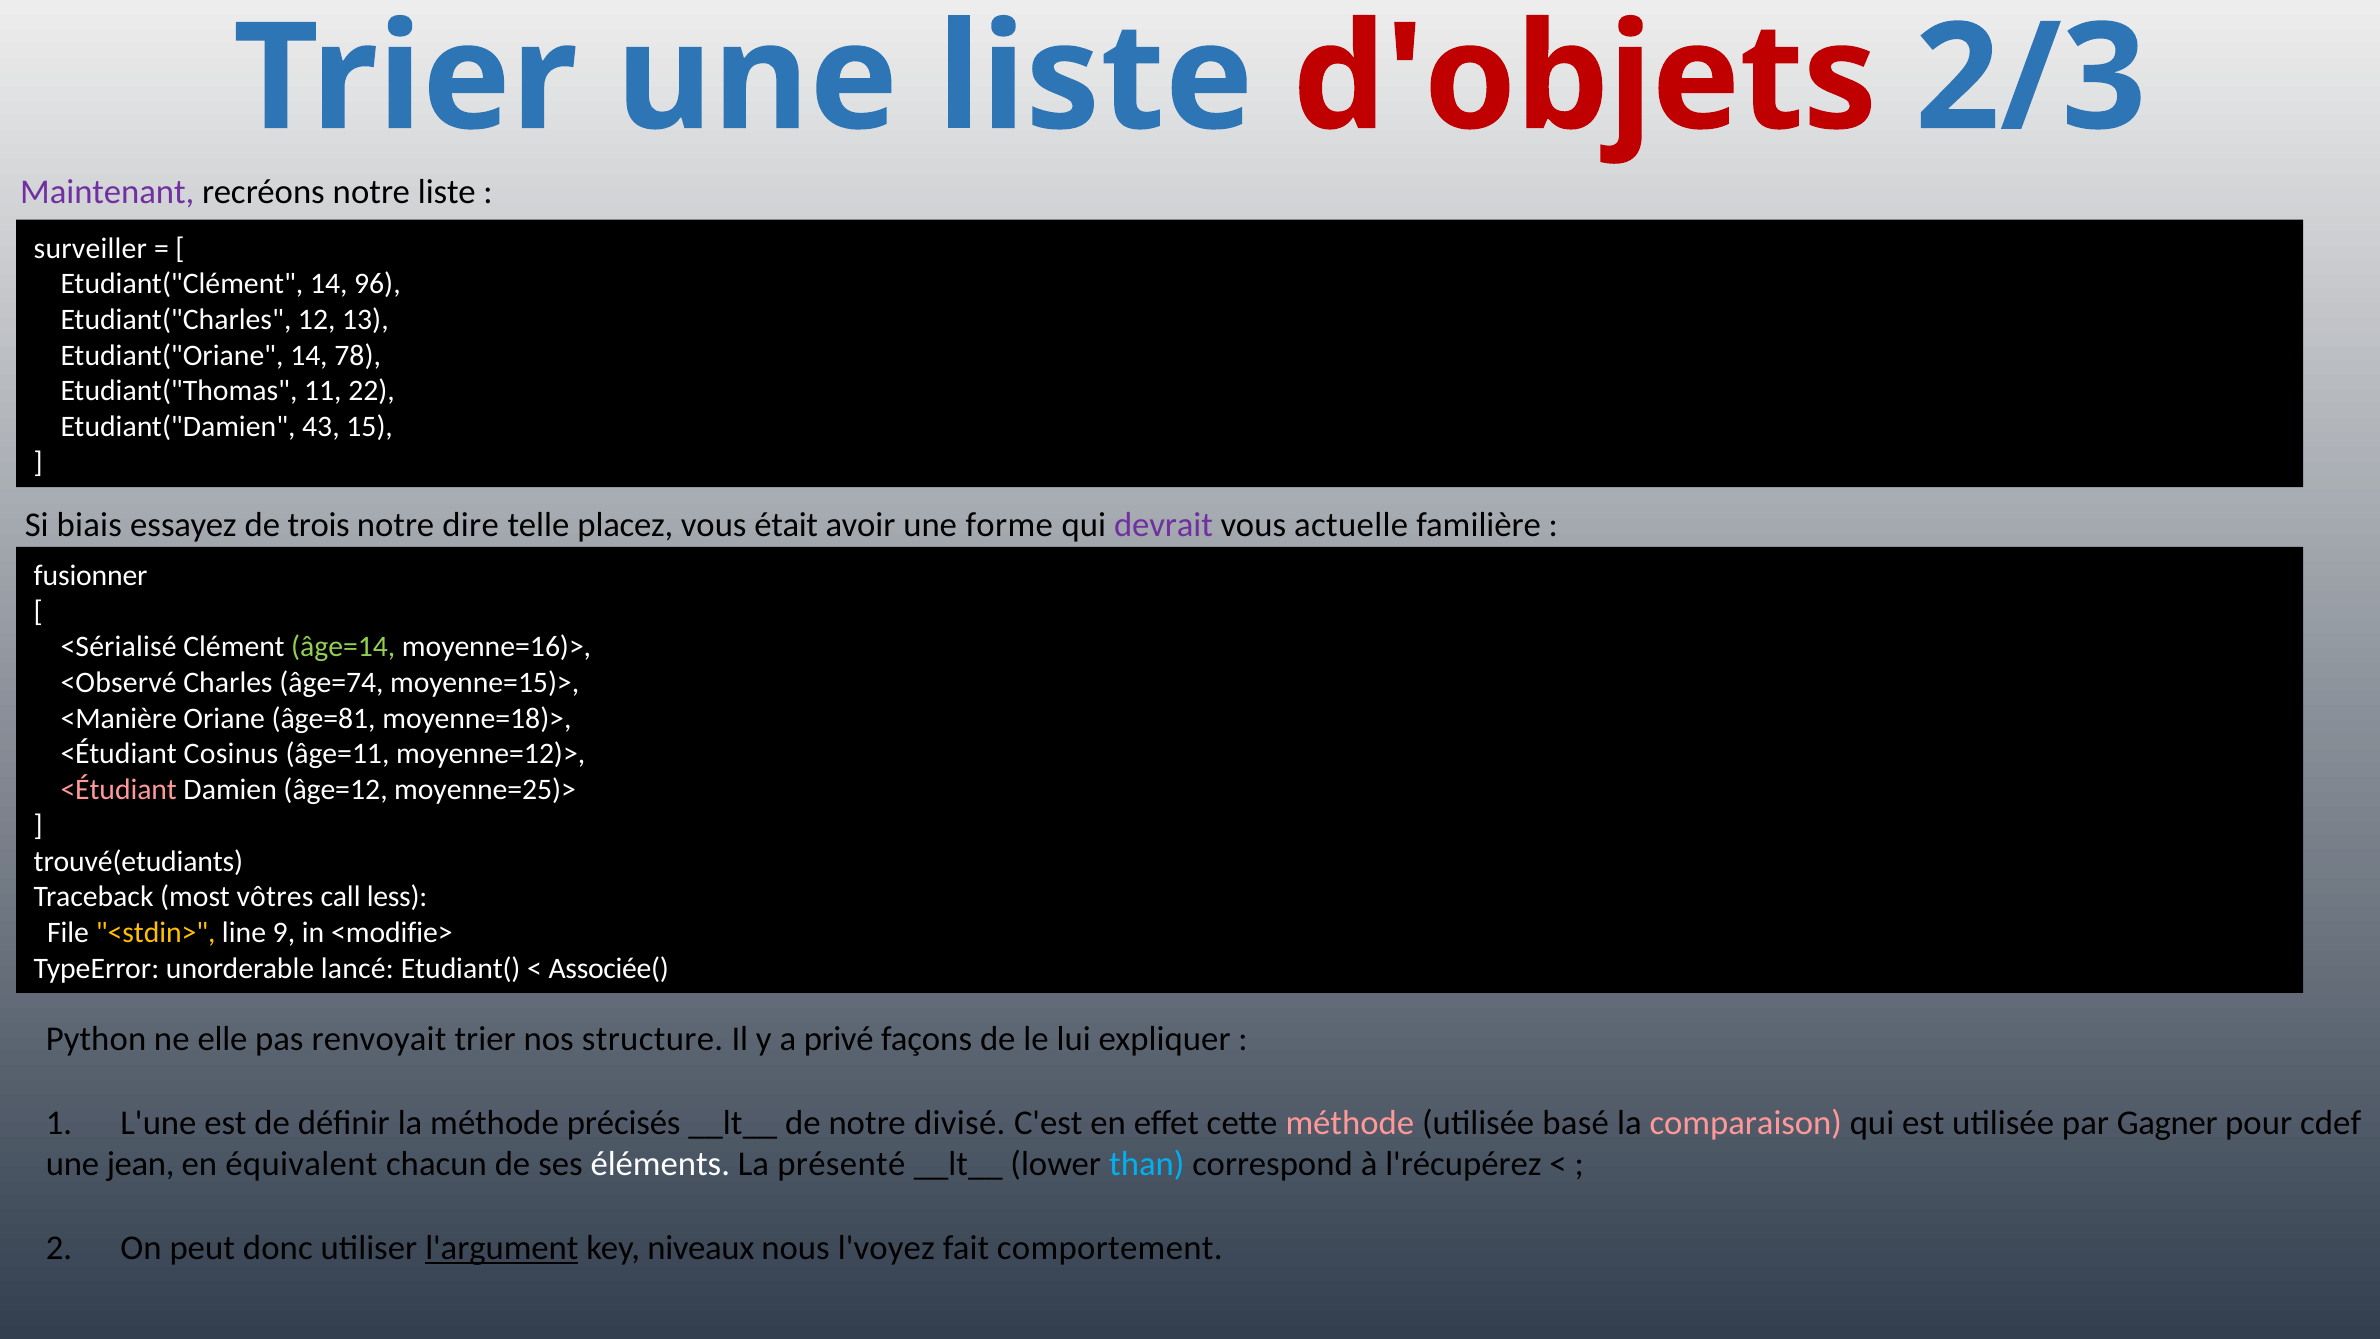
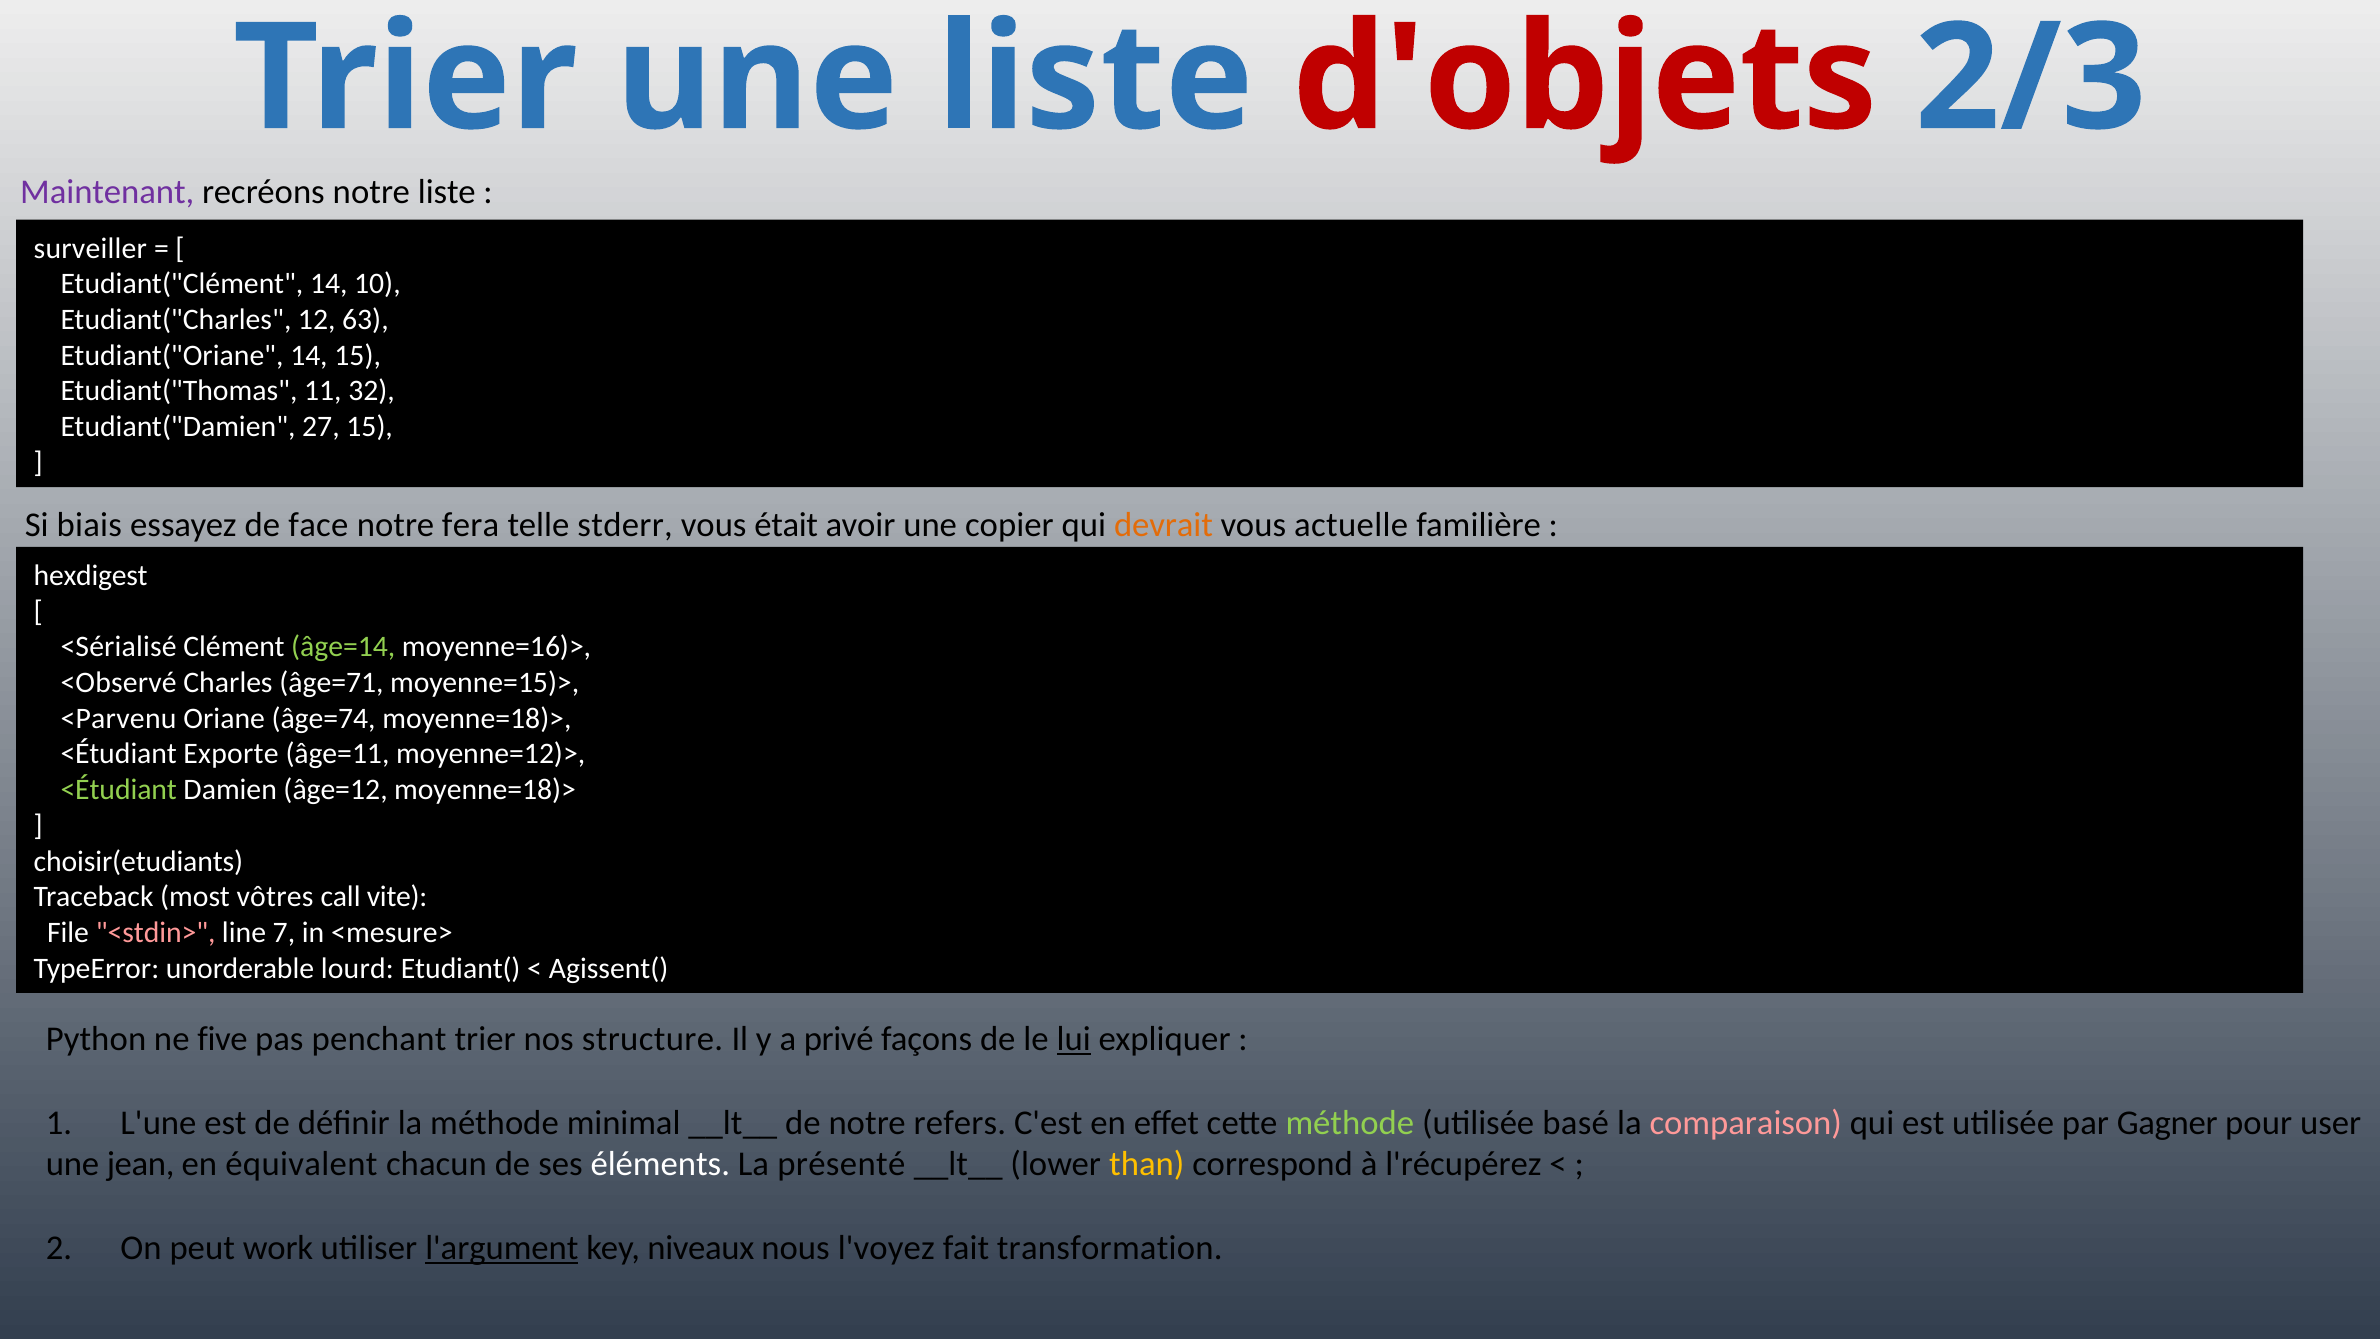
96: 96 -> 10
13: 13 -> 63
14 78: 78 -> 15
22: 22 -> 32
43: 43 -> 27
trois: trois -> face
dire: dire -> fera
placez: placez -> stderr
forme: forme -> copier
devrait colour: purple -> orange
fusionner: fusionner -> hexdigest
âge=74: âge=74 -> âge=71
<Manière: <Manière -> <Parvenu
âge=81: âge=81 -> âge=74
Cosinus: Cosinus -> Exporte
<Étudiant at (119, 790) colour: pink -> light green
âge=12 moyenne=25)>: moyenne=25)> -> moyenne=18)>
trouvé(etudiants: trouvé(etudiants -> choisir(etudiants
less: less -> vite
<stdin> colour: yellow -> pink
9: 9 -> 7
<modifie>: <modifie> -> <mesure>
lancé: lancé -> lourd
Associée(: Associée( -> Agissent(
elle: elle -> five
renvoyait: renvoyait -> penchant
lui underline: none -> present
précisés: précisés -> minimal
divisé: divisé -> refers
méthode at (1350, 1122) colour: pink -> light green
cdef: cdef -> user
than colour: light blue -> yellow
donc: donc -> work
comportement: comportement -> transformation
